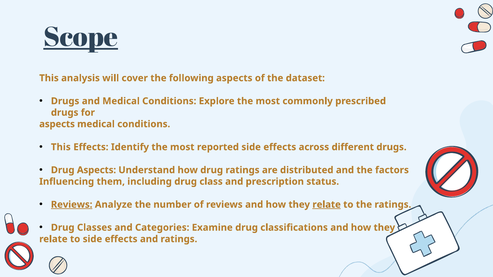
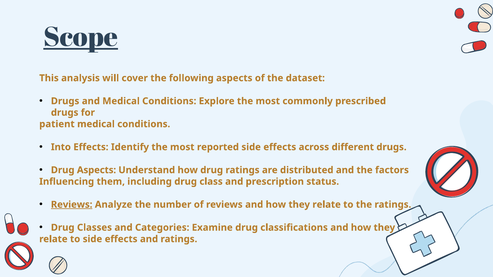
aspects at (57, 124): aspects -> patient
This at (61, 147): This -> Into
relate at (327, 205) underline: present -> none
